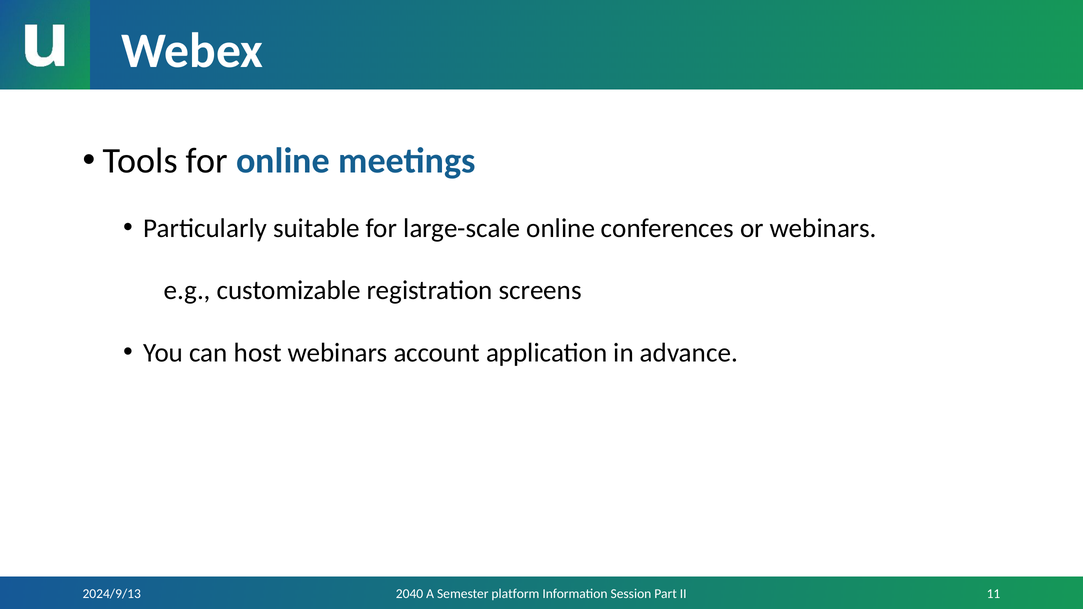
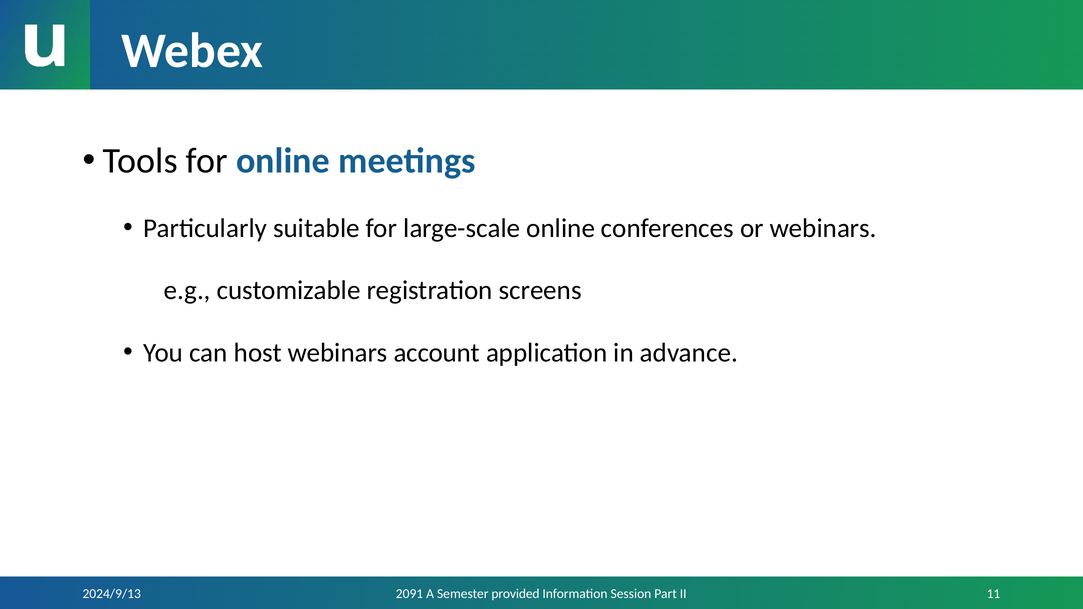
2040: 2040 -> 2091
platform: platform -> provided
